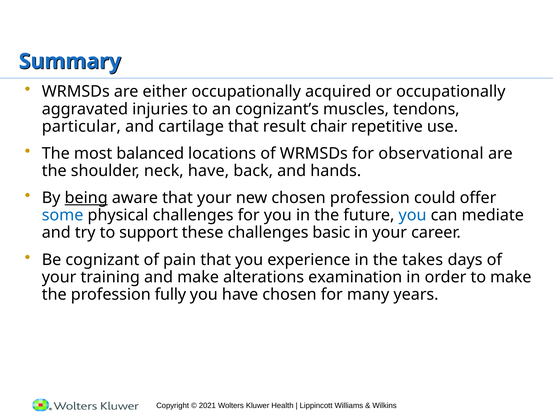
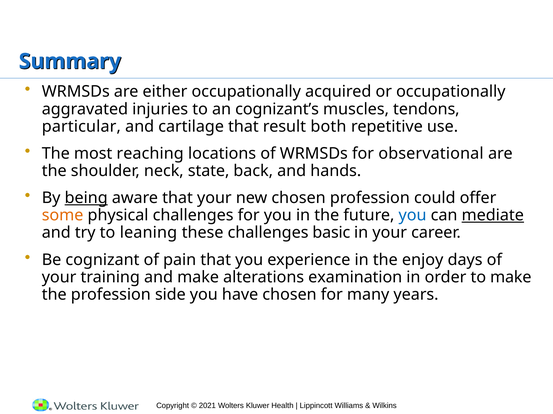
chair: chair -> both
balanced: balanced -> reaching
neck have: have -> state
some colour: blue -> orange
mediate underline: none -> present
support: support -> leaning
takes: takes -> enjoy
fully: fully -> side
